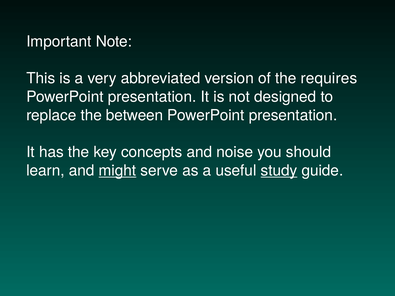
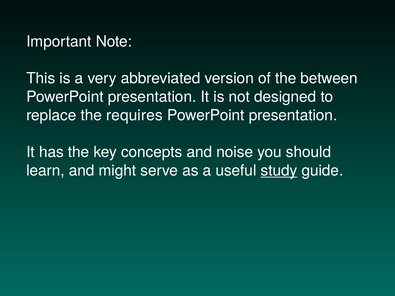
requires: requires -> between
between: between -> requires
might underline: present -> none
